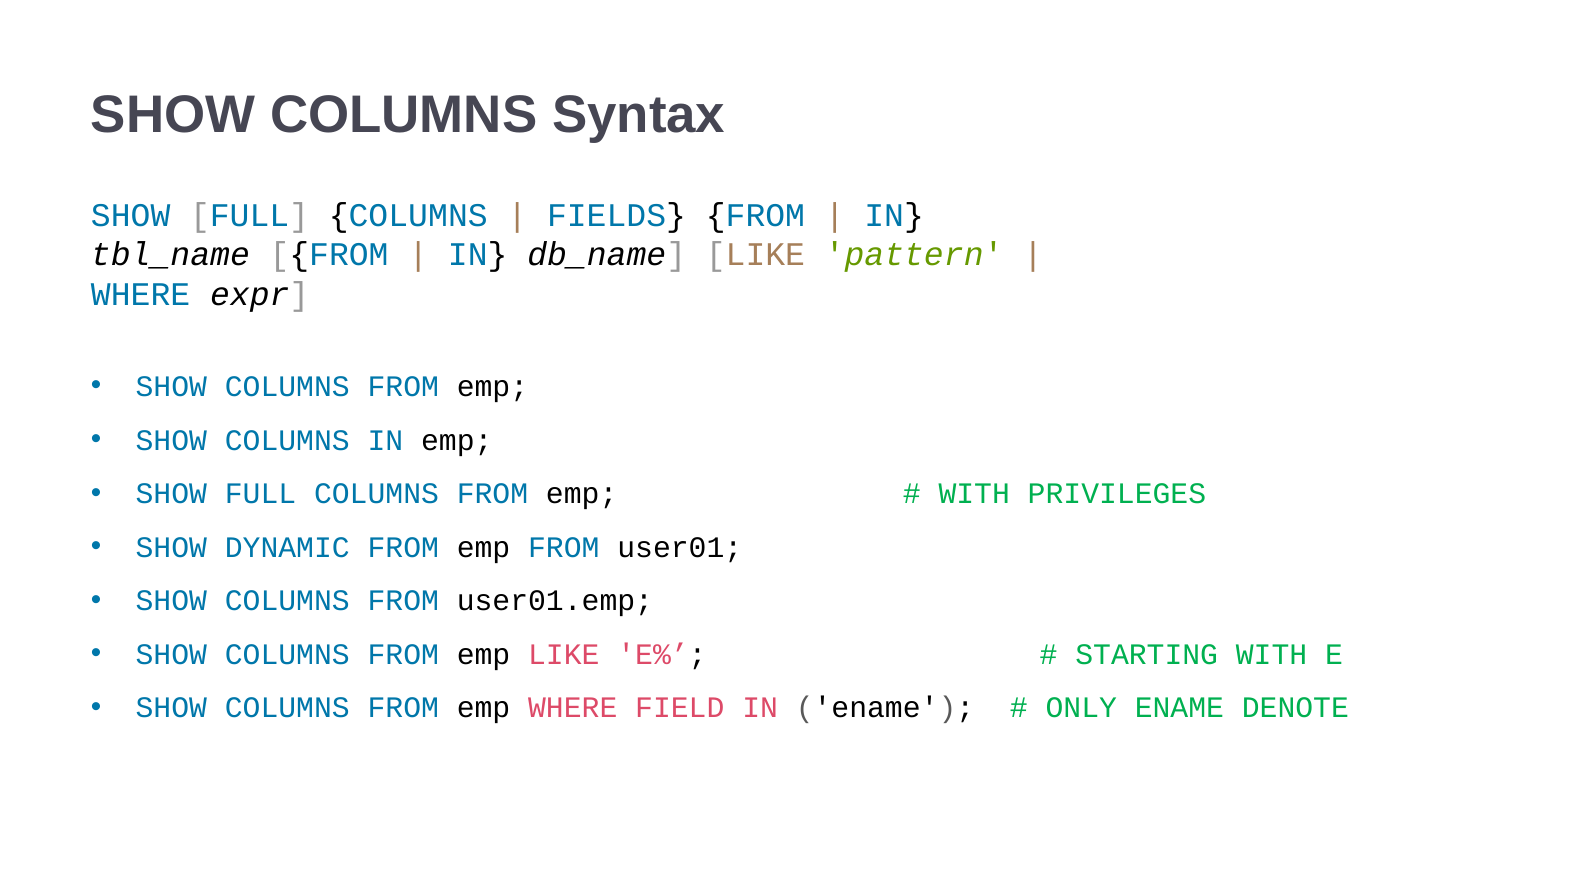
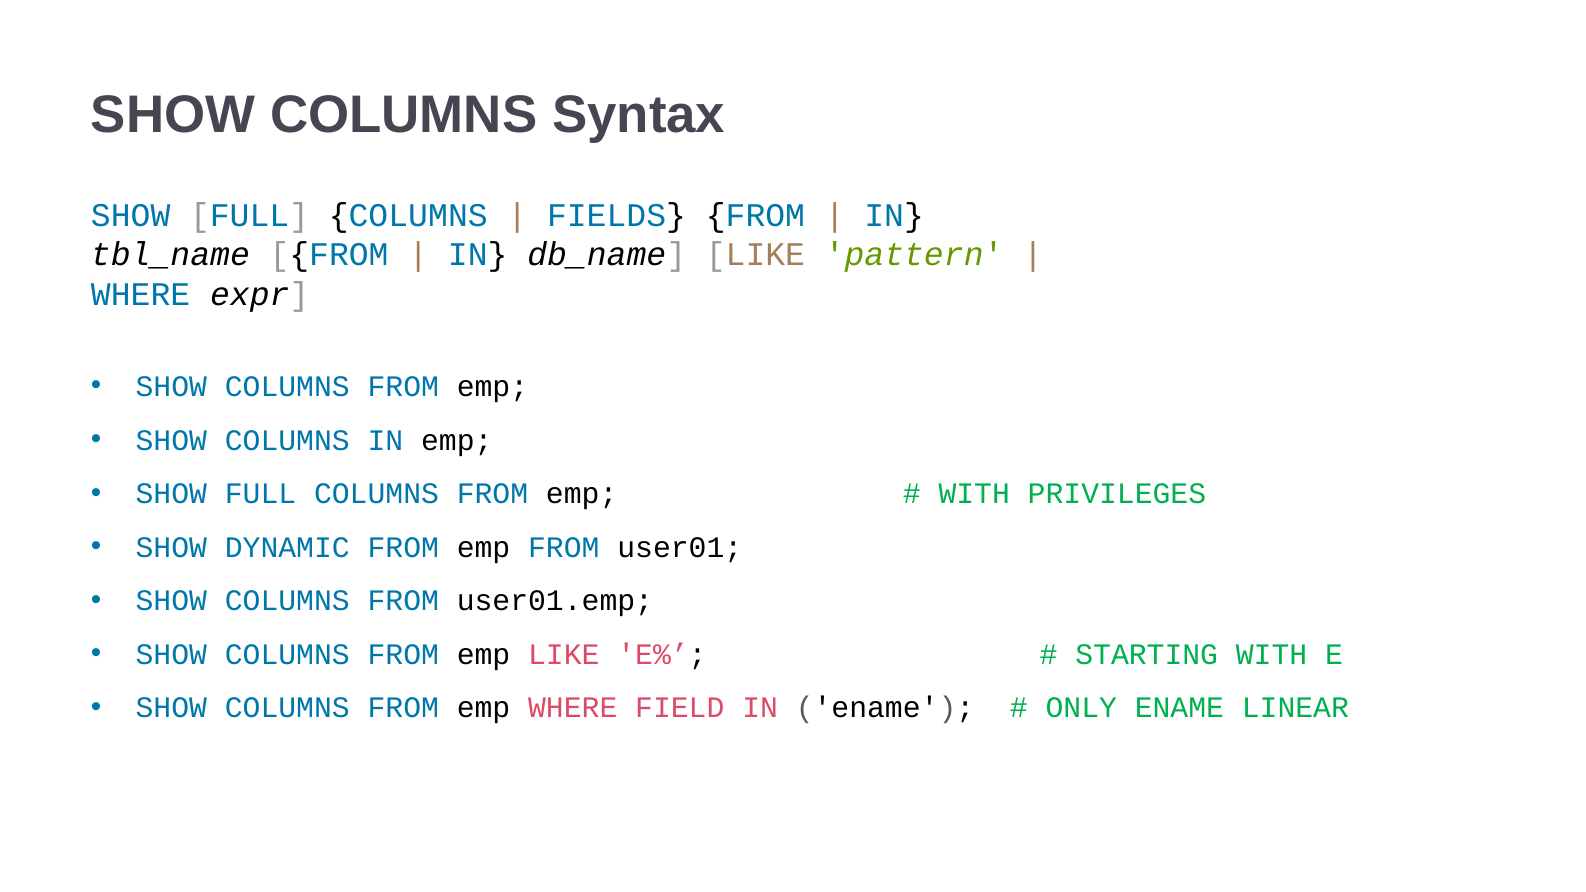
DENOTE: DENOTE -> LINEAR
